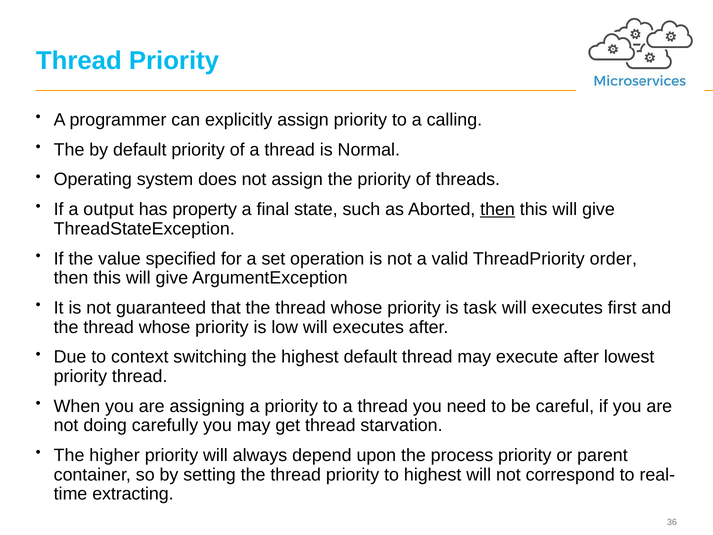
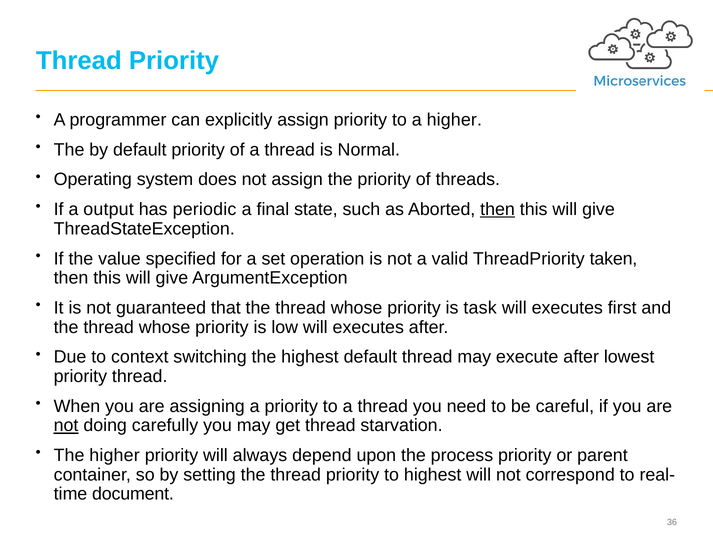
a calling: calling -> higher
property: property -> periodic
order: order -> taken
not at (66, 425) underline: none -> present
extracting: extracting -> document
